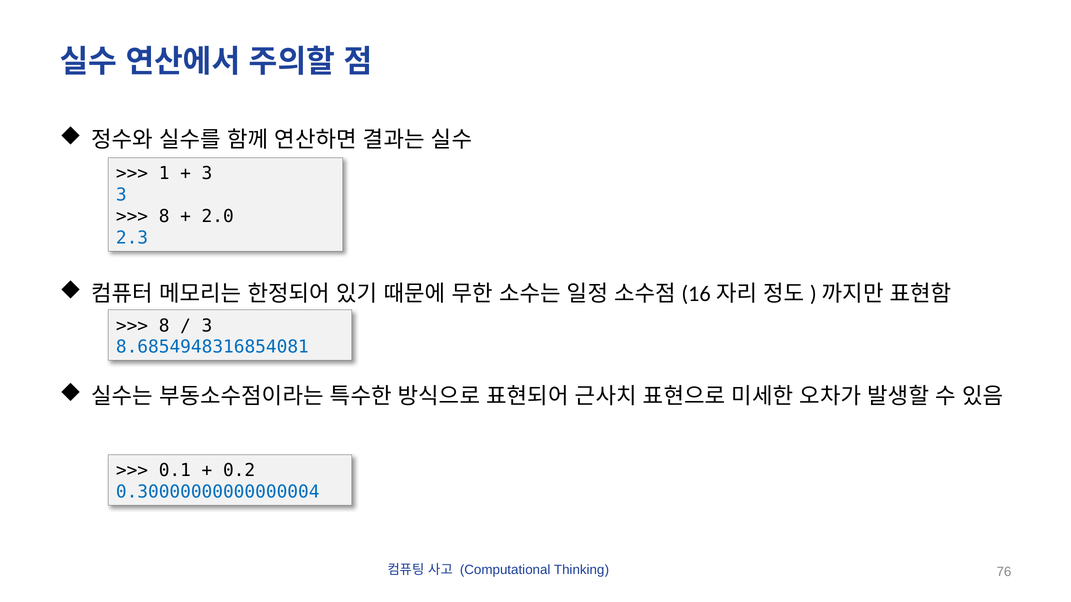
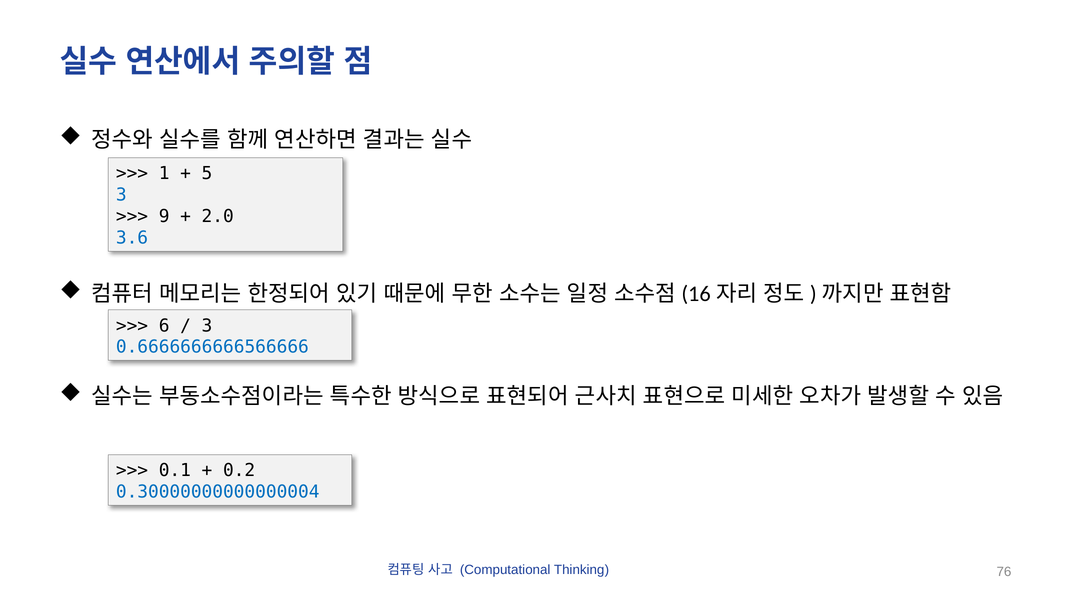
3 at (207, 174): 3 -> 5
8 at (164, 216): 8 -> 9
2.3: 2.3 -> 3.6
8 at (164, 326): 8 -> 6
8.6854948316854081: 8.6854948316854081 -> 0.6666666666566666
